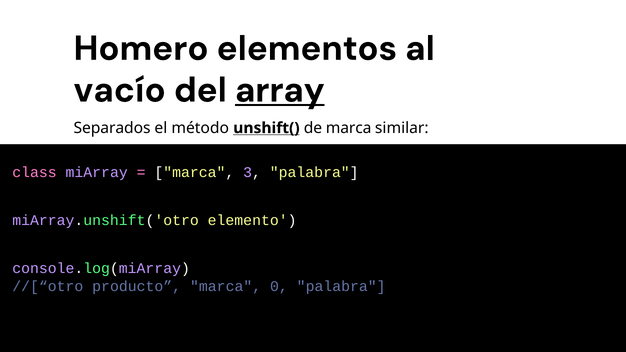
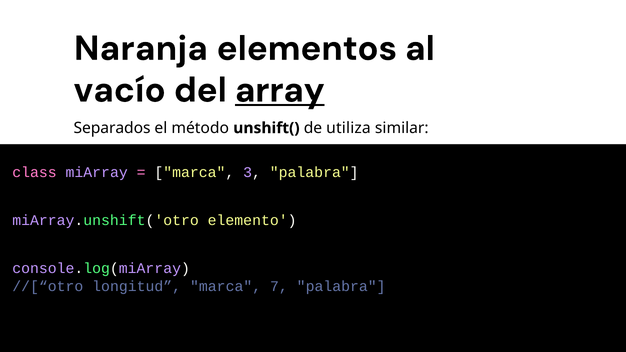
Homero: Homero -> Naranja
unshift( underline: present -> none
de marca: marca -> utiliza
producto: producto -> longitud
0: 0 -> 7
